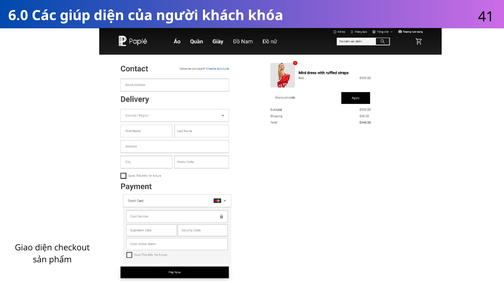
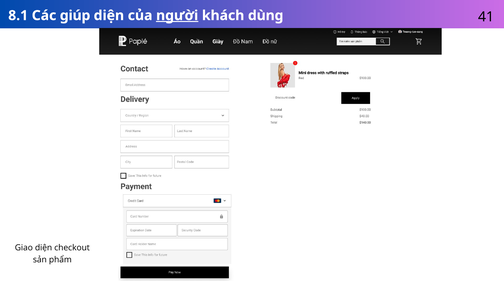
6.0: 6.0 -> 8.1
người underline: none -> present
khóa: khóa -> dùng
